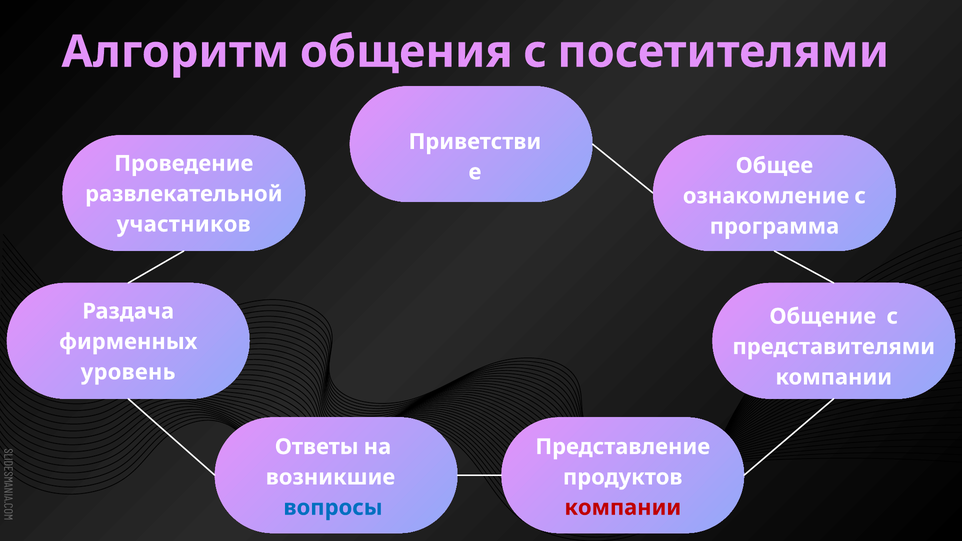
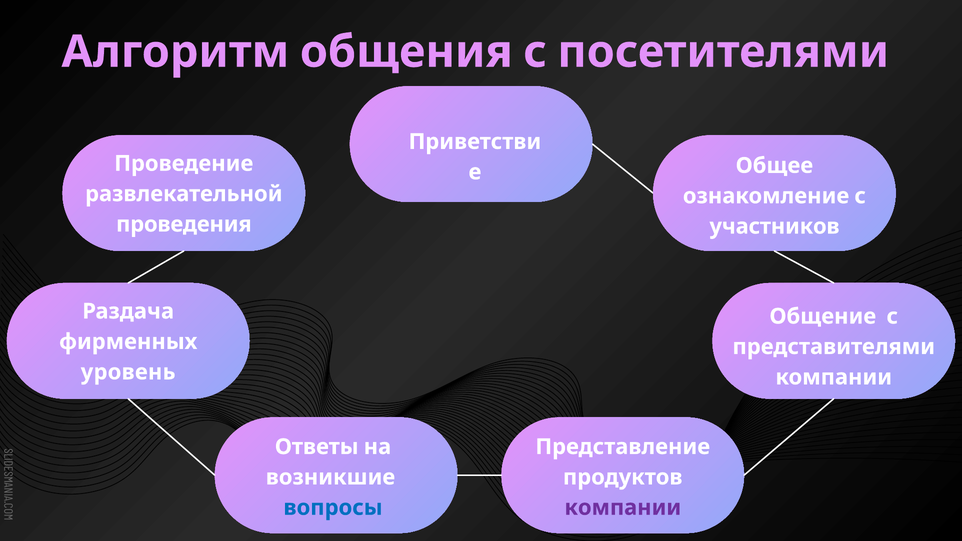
участников: участников -> проведения
программа: программа -> участников
компании at (623, 508) colour: red -> purple
